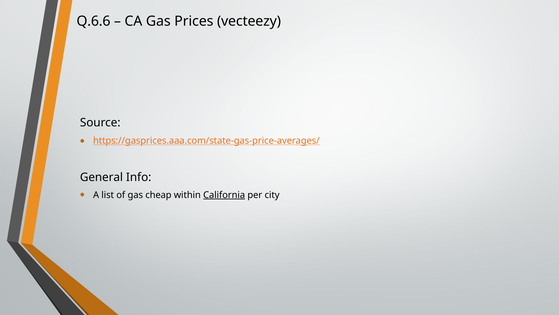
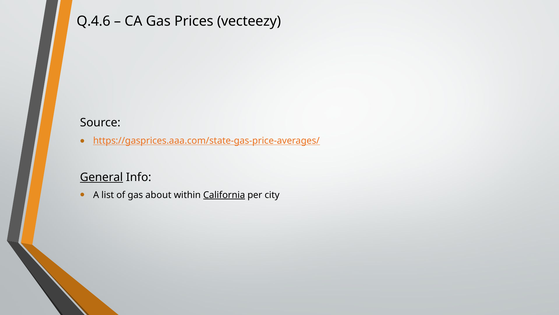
Q.6.6: Q.6.6 -> Q.4.6
General underline: none -> present
cheap: cheap -> about
